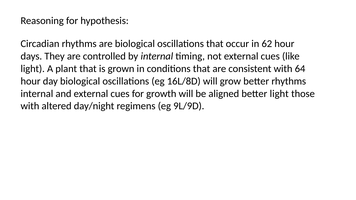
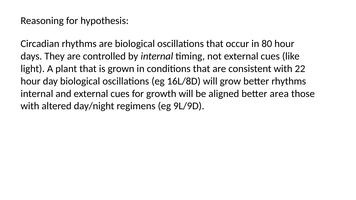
62: 62 -> 80
64: 64 -> 22
better light: light -> area
